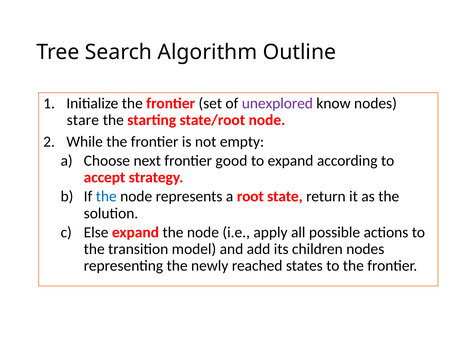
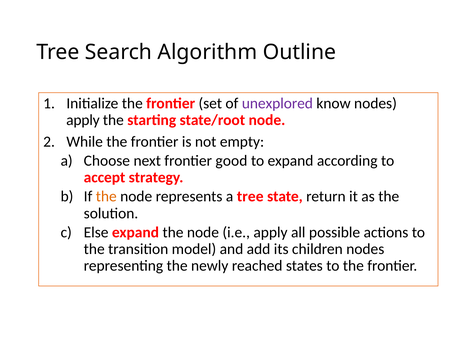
stare at (83, 120): stare -> apply
the at (106, 196) colour: blue -> orange
a root: root -> tree
